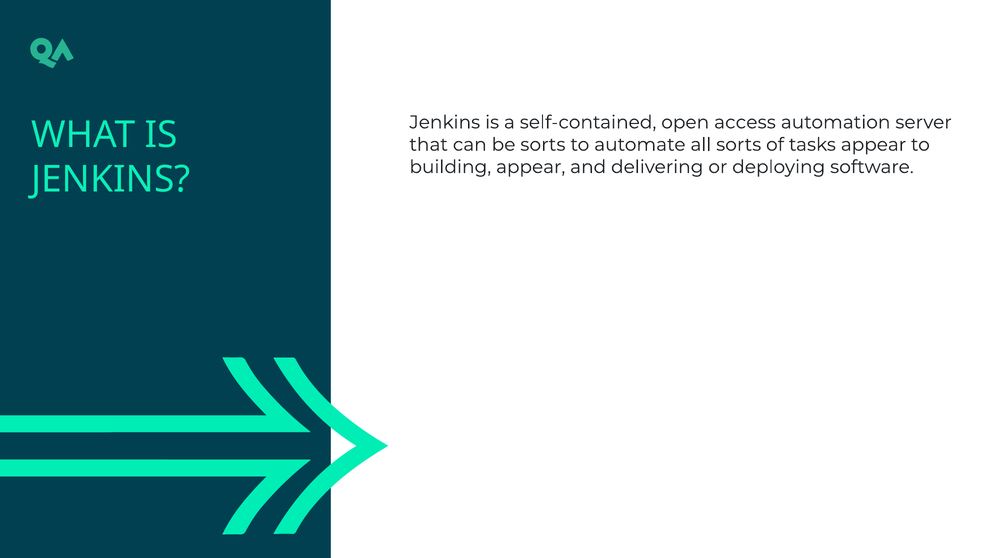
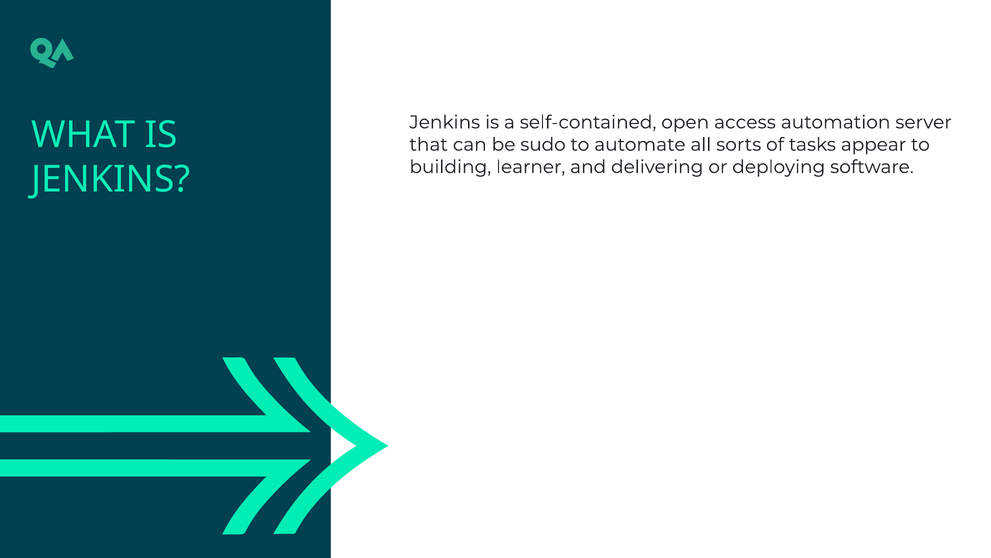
be sorts: sorts -> sudo
building appear: appear -> learner
